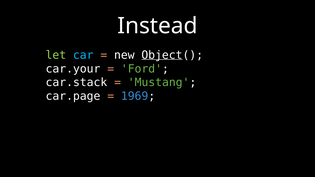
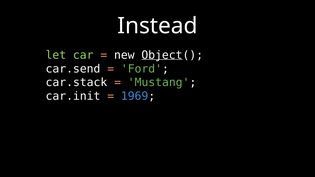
car colour: light blue -> light green
car.your: car.your -> car.send
car.page: car.page -> car.init
